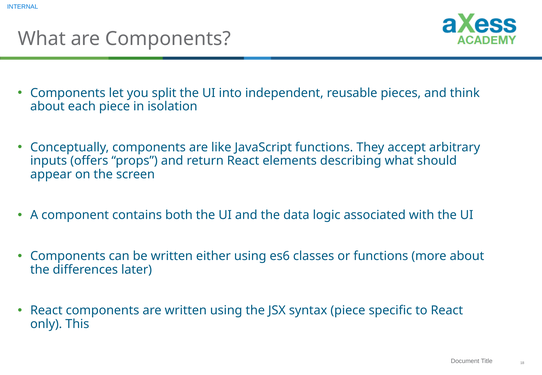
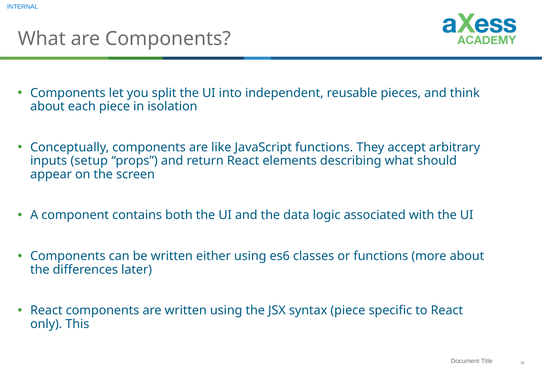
offers: offers -> setup
